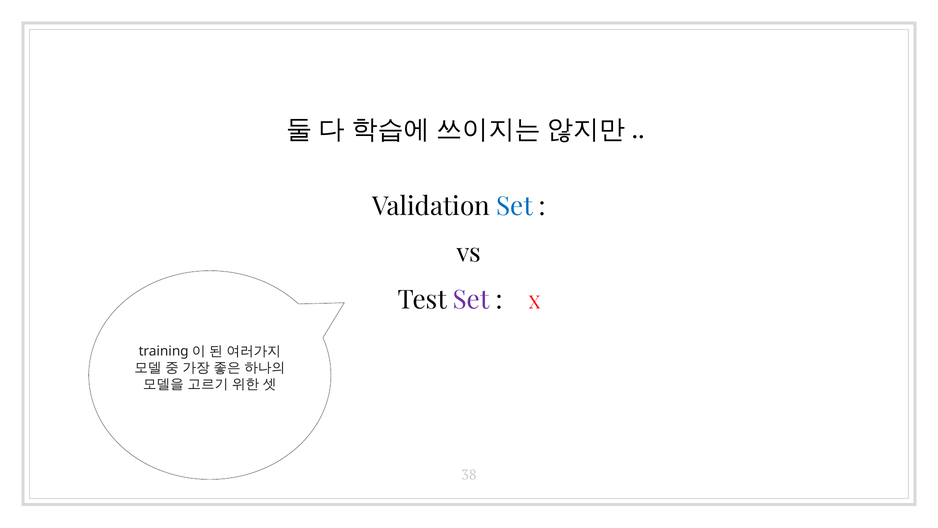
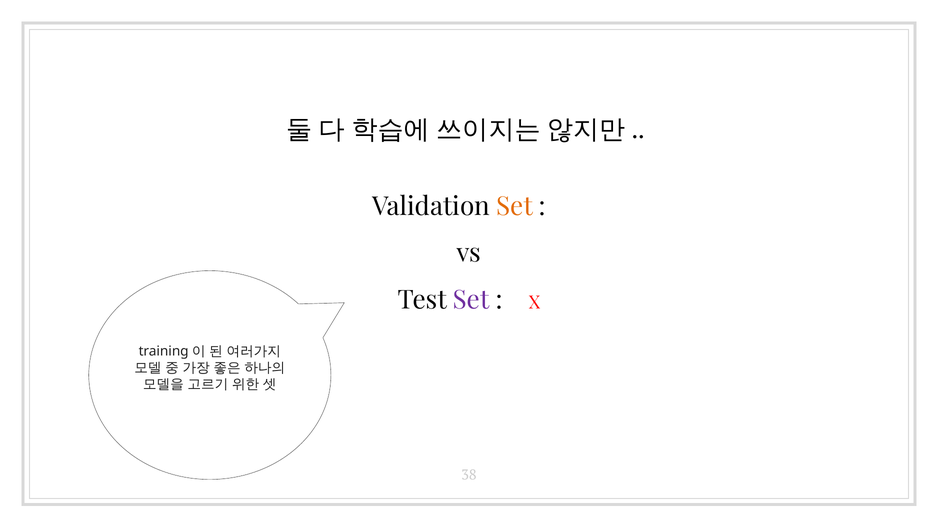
Set at (515, 206) colour: blue -> orange
